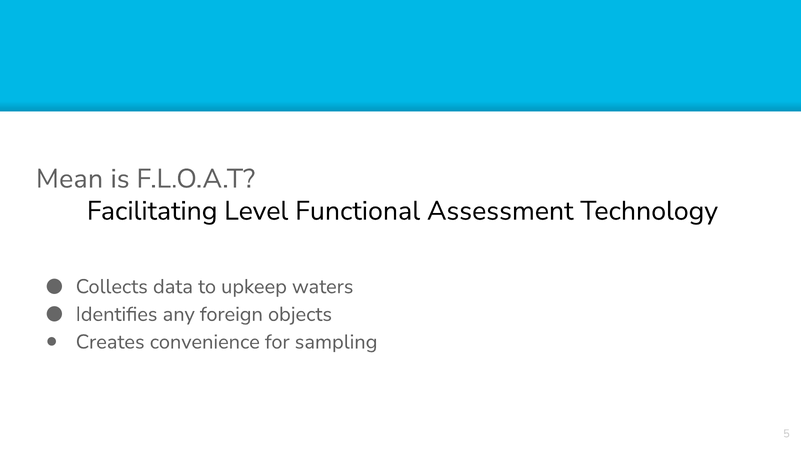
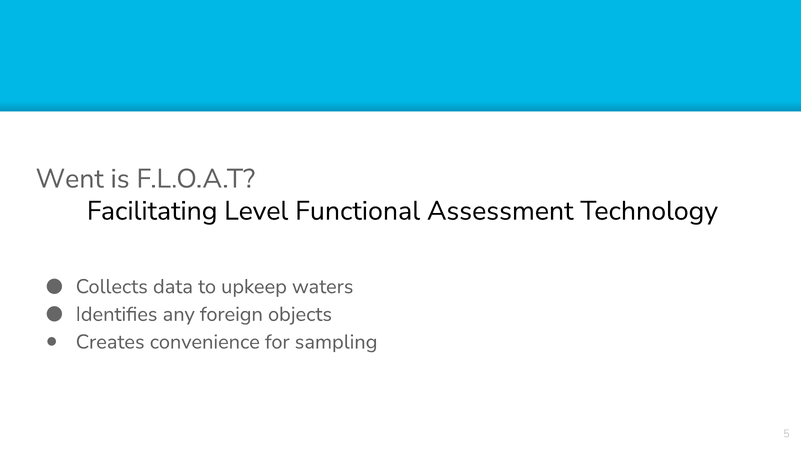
Mean: Mean -> Went
